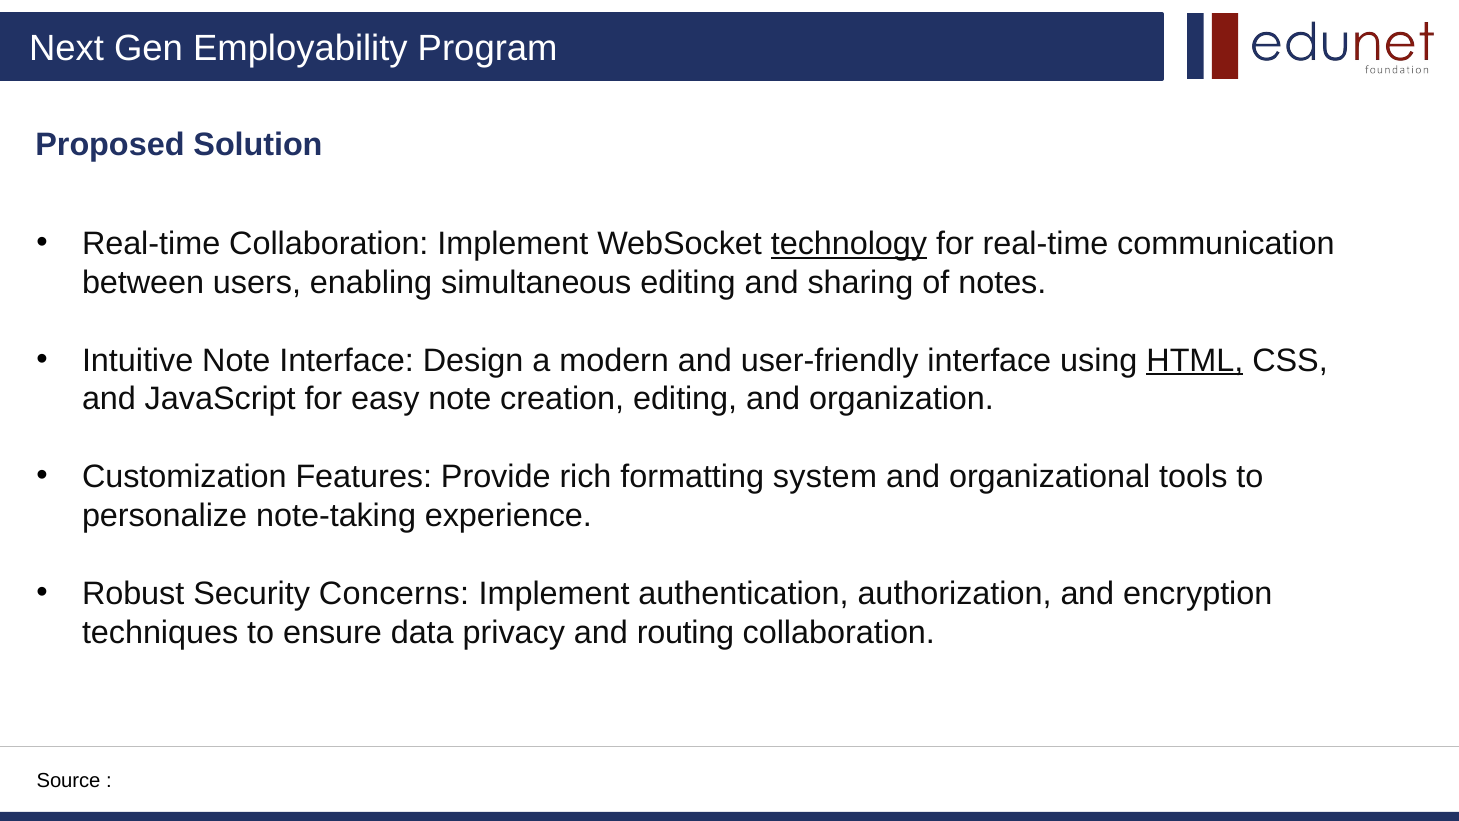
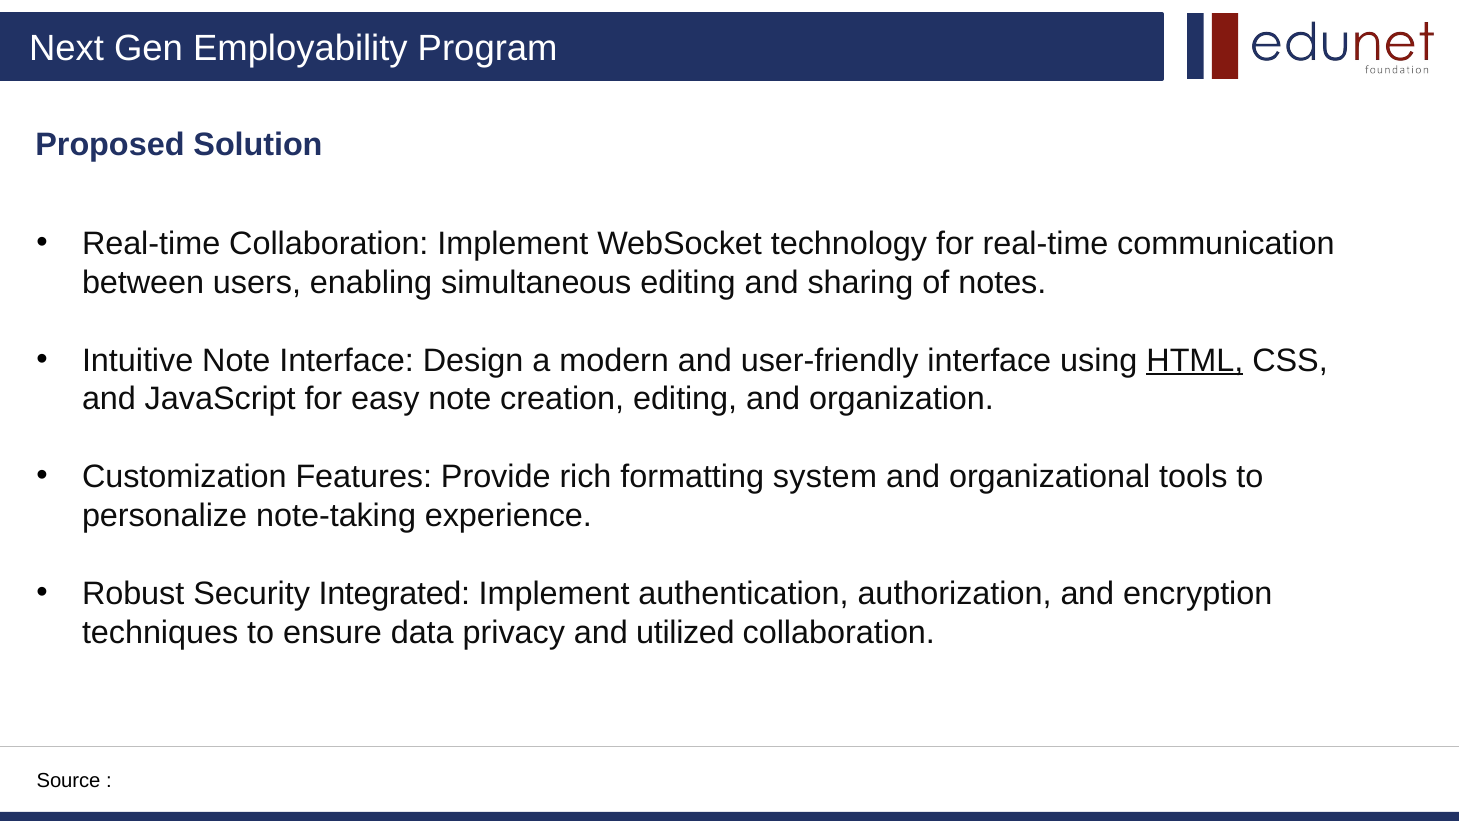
technology underline: present -> none
Concerns: Concerns -> Integrated
routing: routing -> utilized
